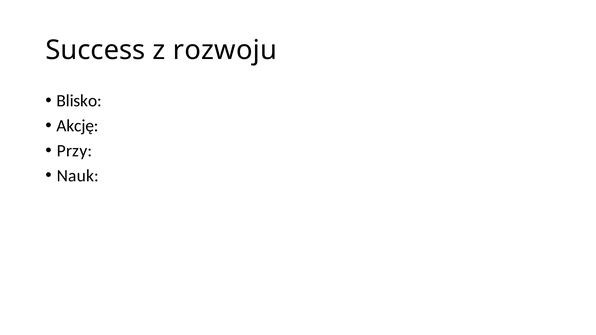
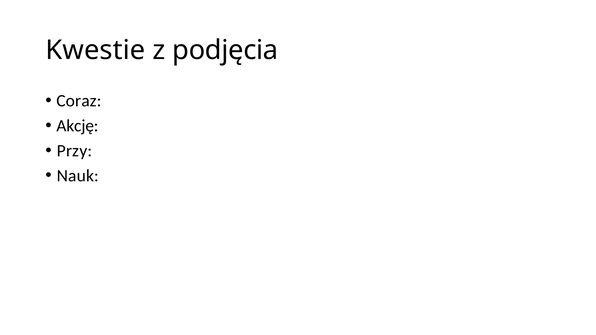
Success: Success -> Kwestie
rozwoju: rozwoju -> podjęcia
Blisko: Blisko -> Coraz
